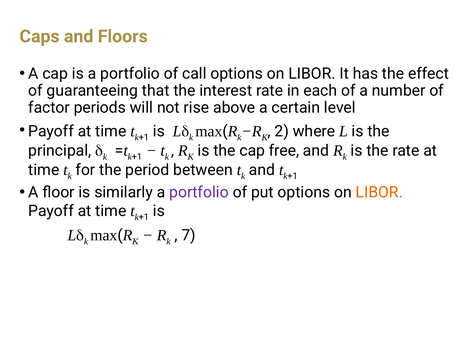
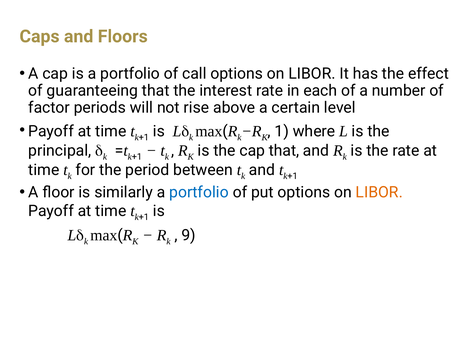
2: 2 -> 1
cap free: free -> that
portfolio at (199, 192) colour: purple -> blue
7: 7 -> 9
